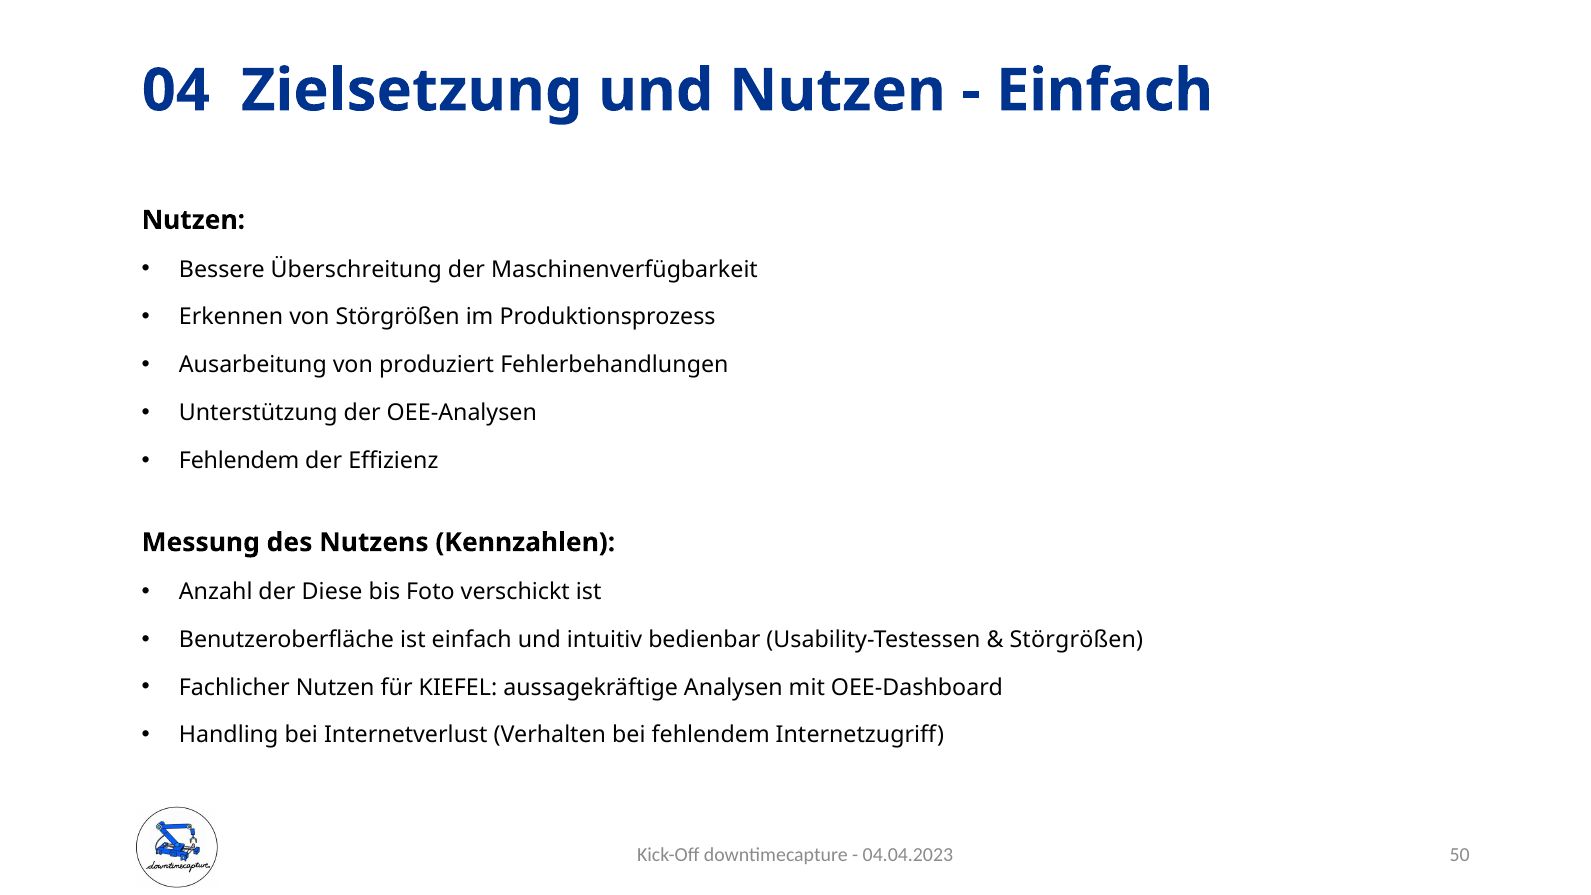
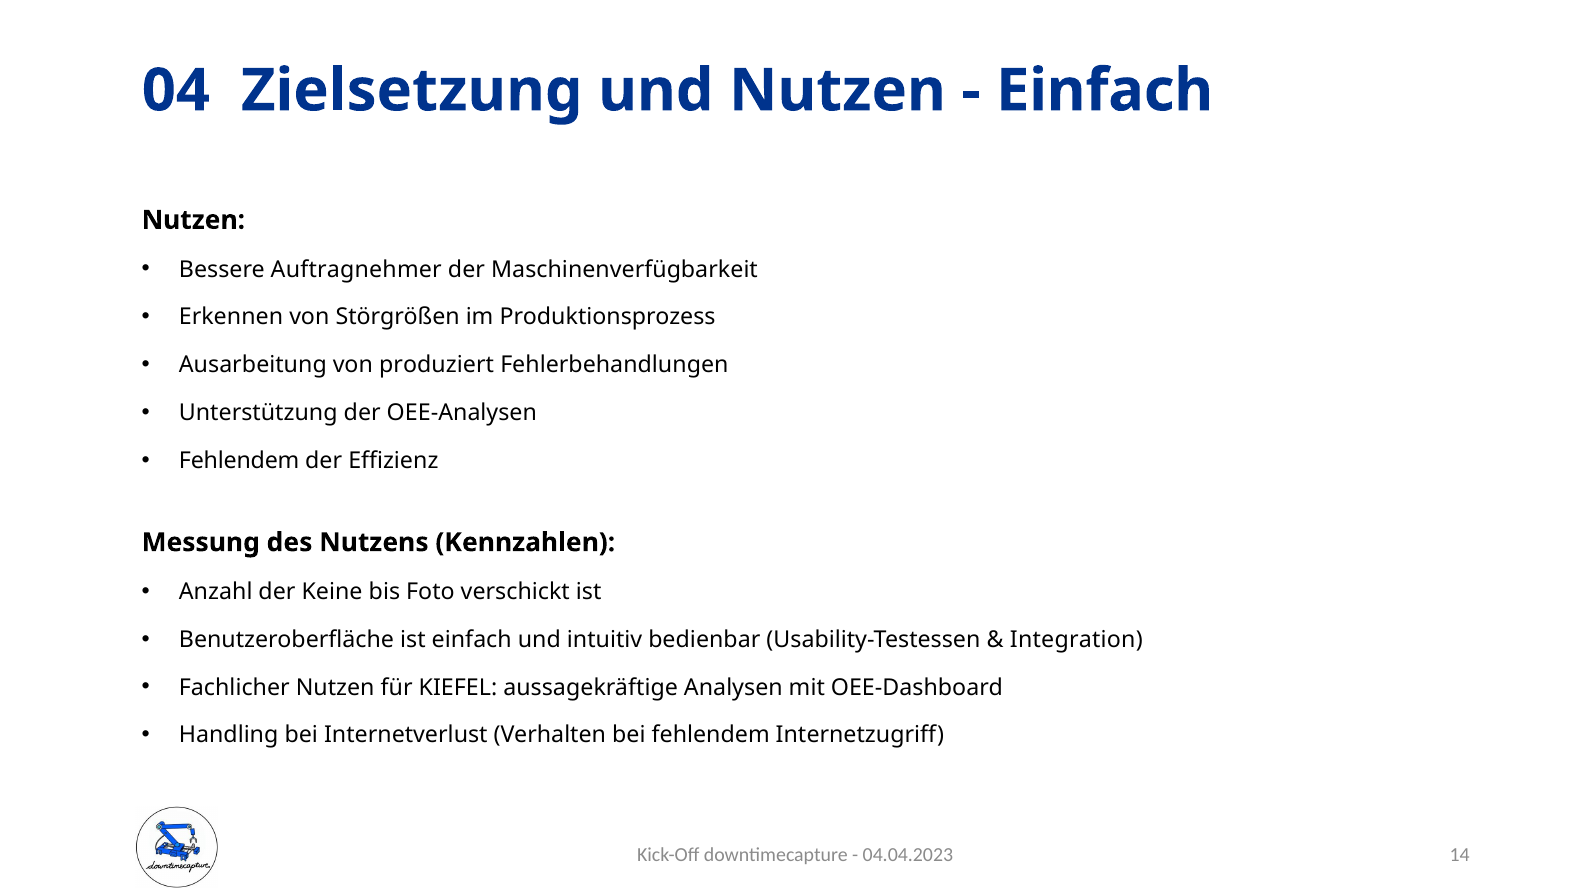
Überschreitung: Überschreitung -> Auftragnehmer
Diese: Diese -> Keine
Störgrößen at (1076, 640): Störgrößen -> Integration
50: 50 -> 14
